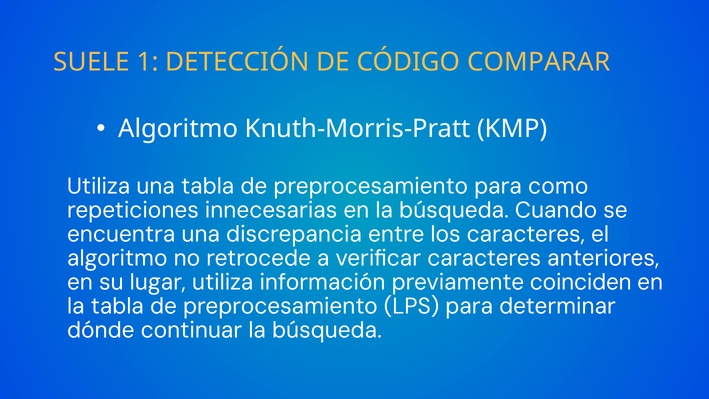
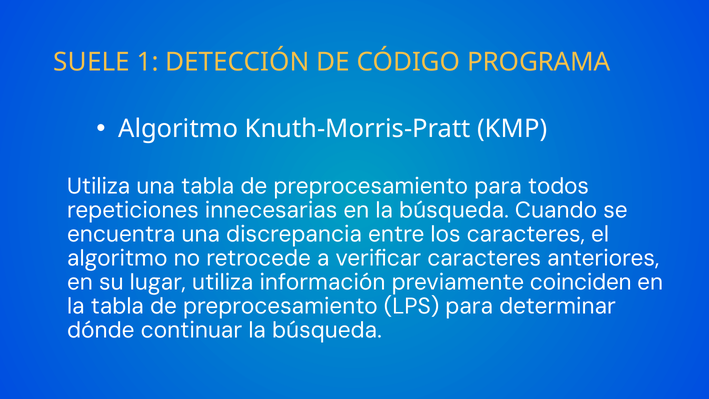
COMPARAR: COMPARAR -> PROGRAMA
como: como -> todos
